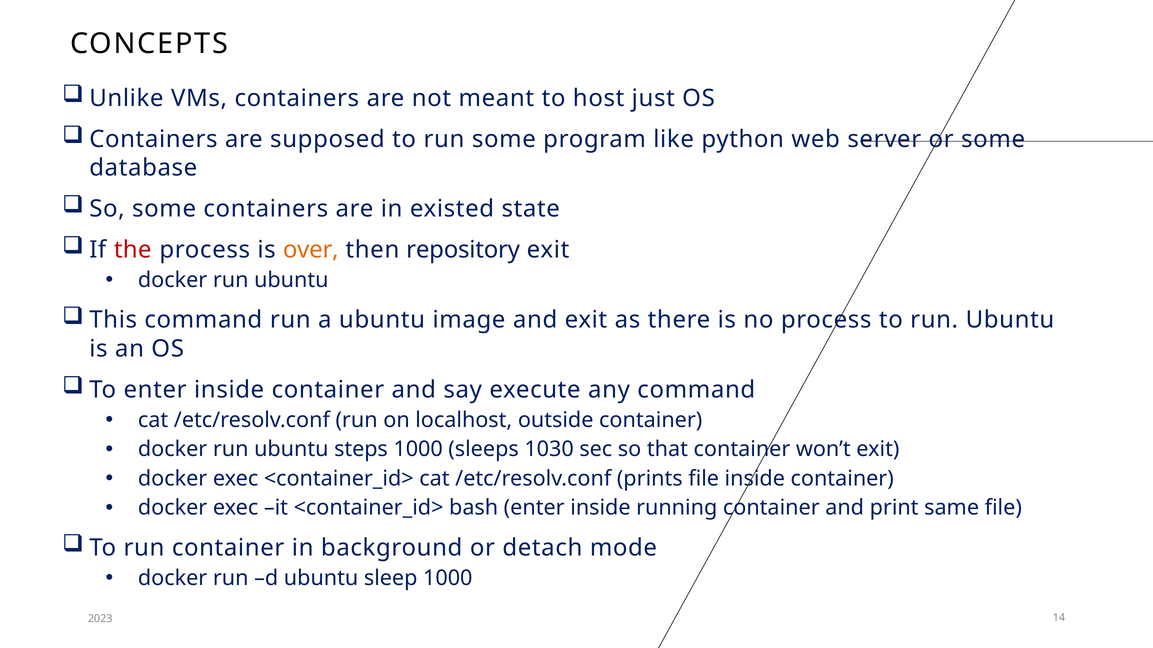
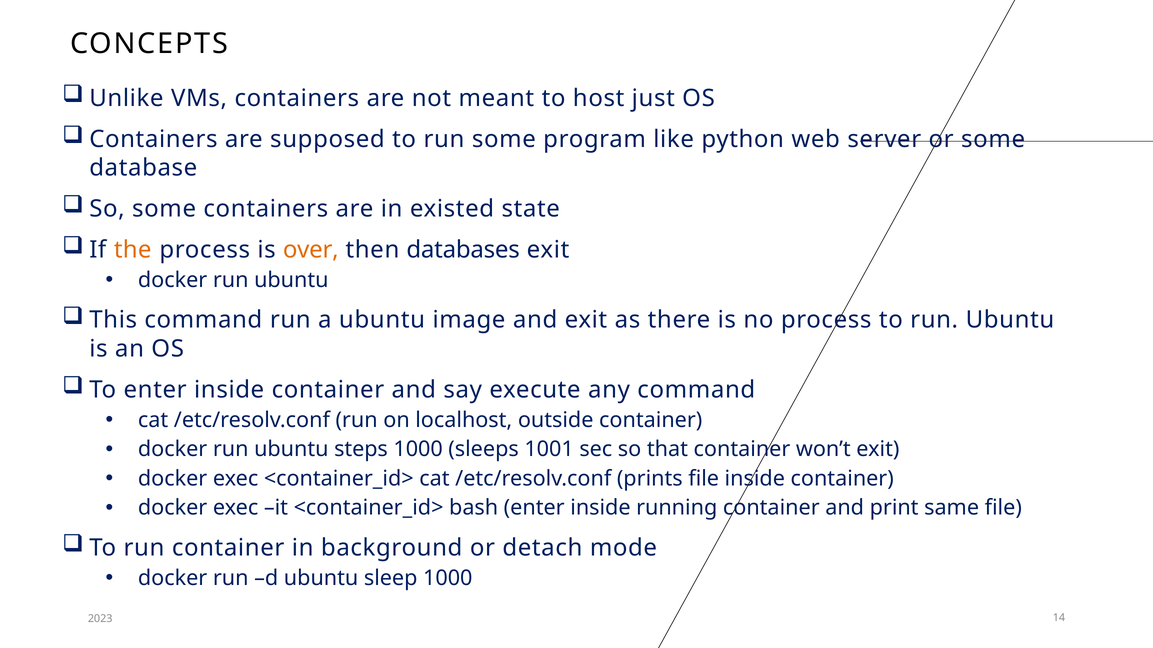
the colour: red -> orange
repository: repository -> databases
1030: 1030 -> 1001
